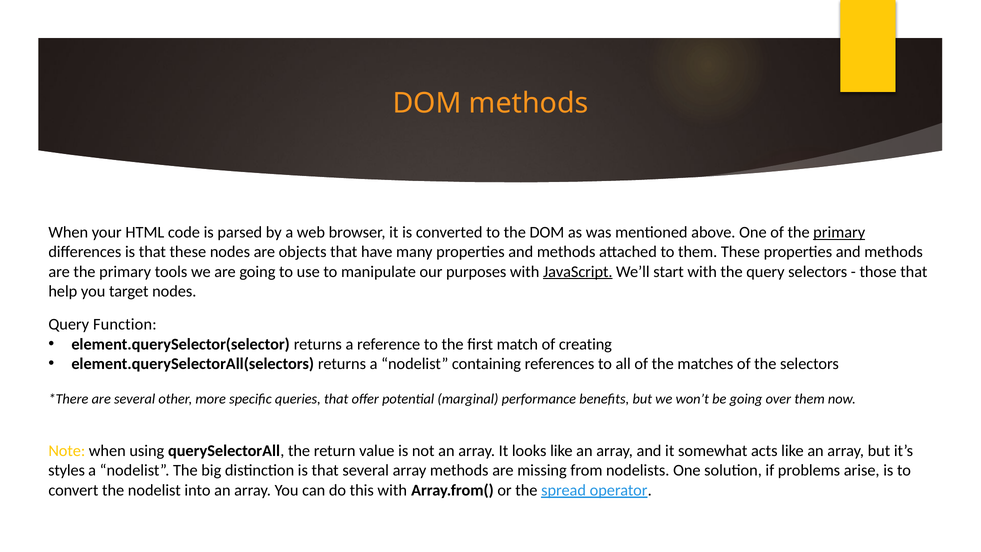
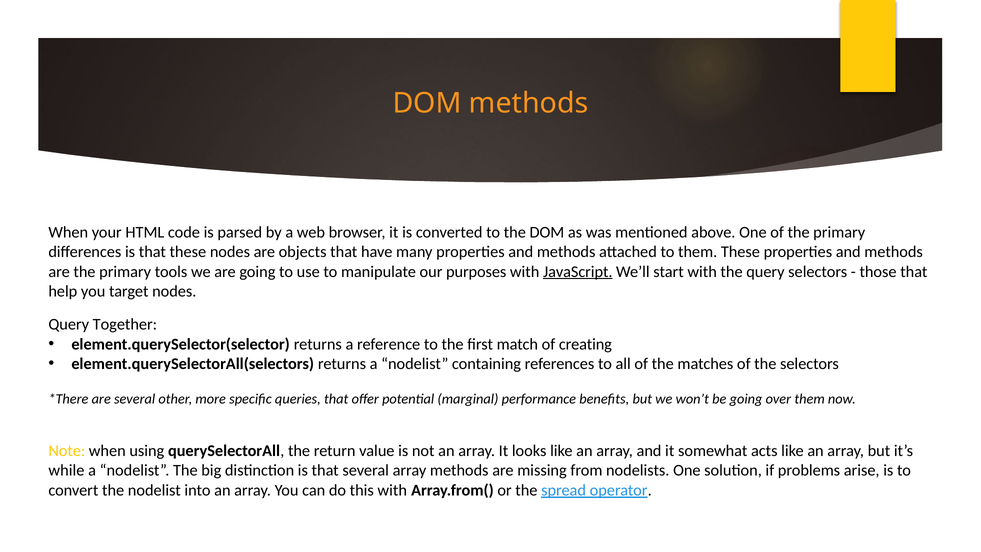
primary at (839, 232) underline: present -> none
Function: Function -> Together
styles: styles -> while
